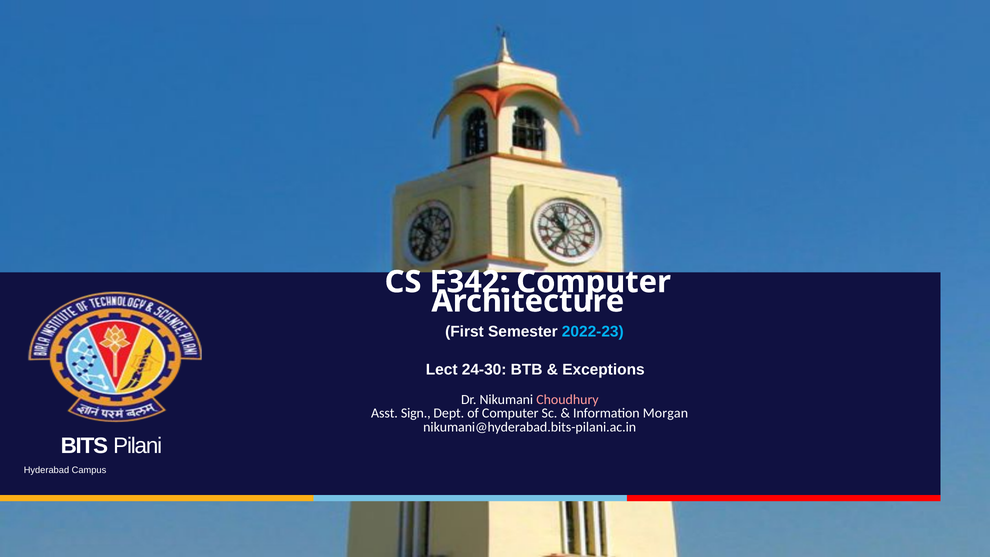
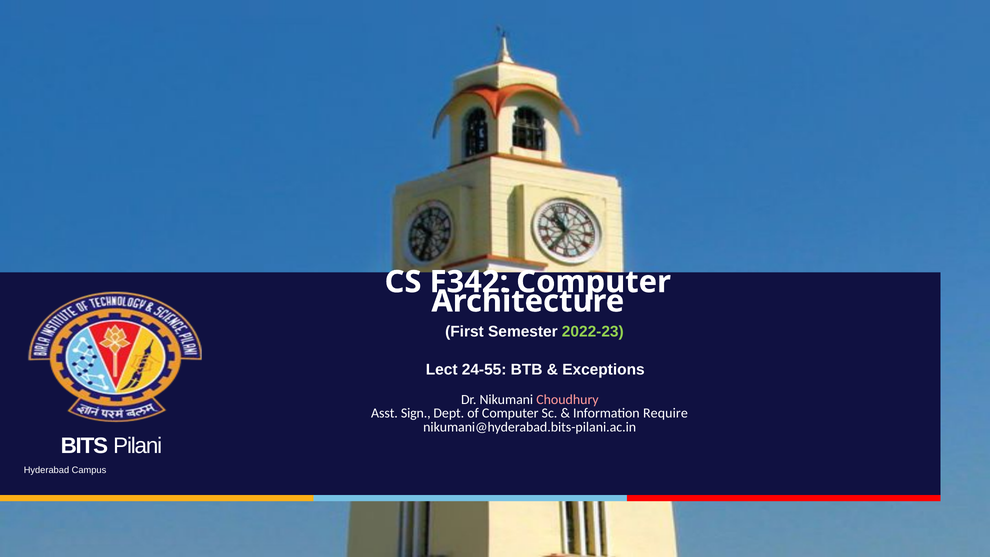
2022-23 colour: light blue -> light green
24-30: 24-30 -> 24-55
Morgan: Morgan -> Require
